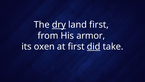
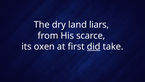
dry underline: present -> none
land first: first -> liars
armor: armor -> scarce
